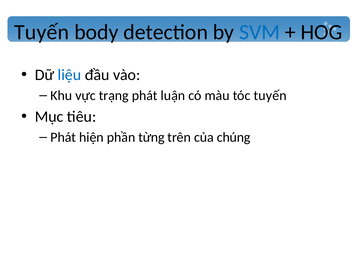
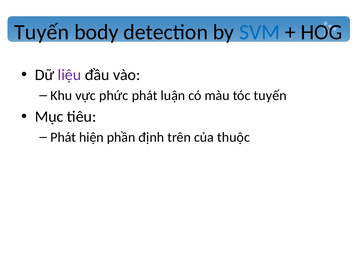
liệu colour: blue -> purple
trạng: trạng -> phức
từng: từng -> định
chúng: chúng -> thuộc
